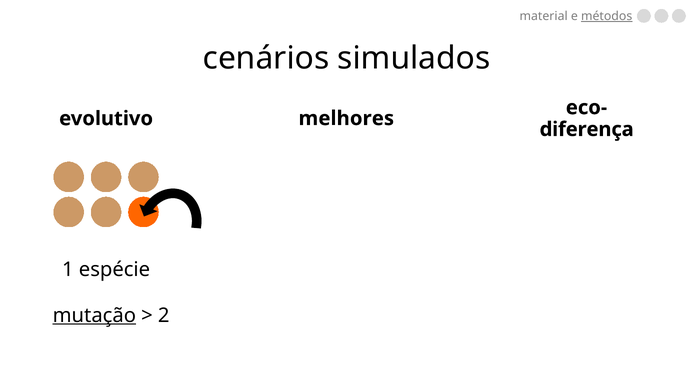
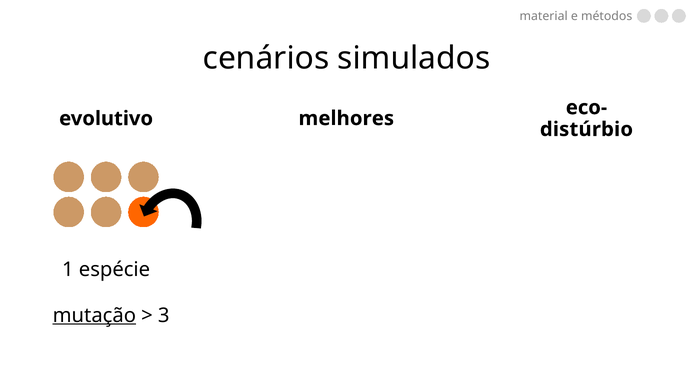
métodos underline: present -> none
diferença: diferença -> distúrbio
2: 2 -> 3
